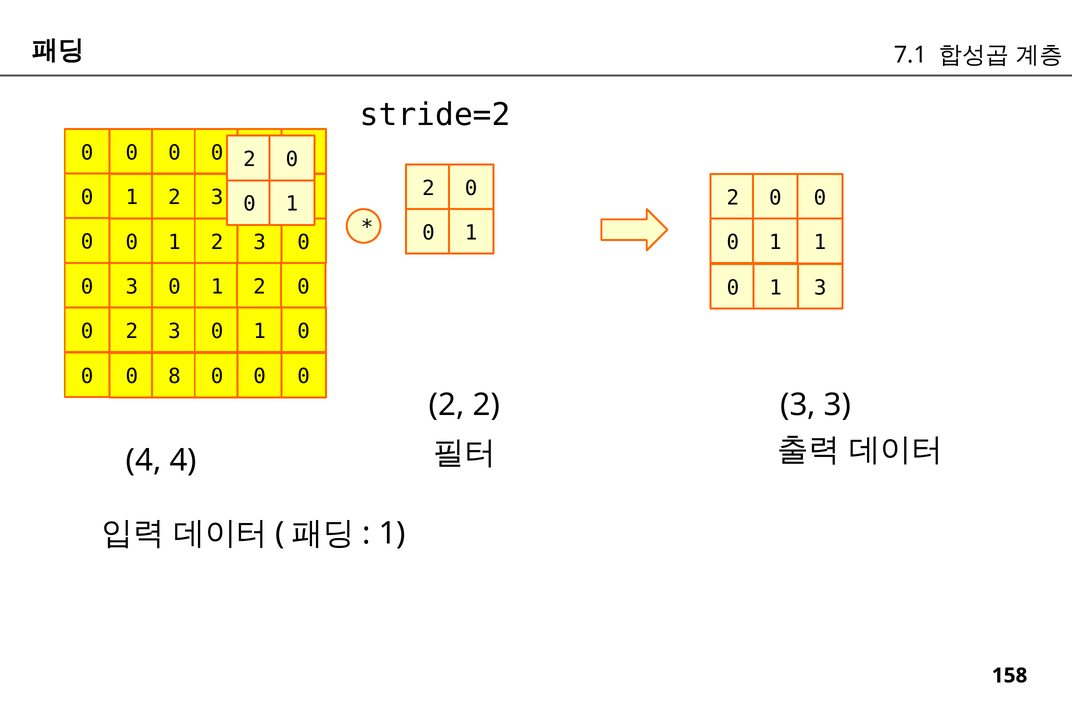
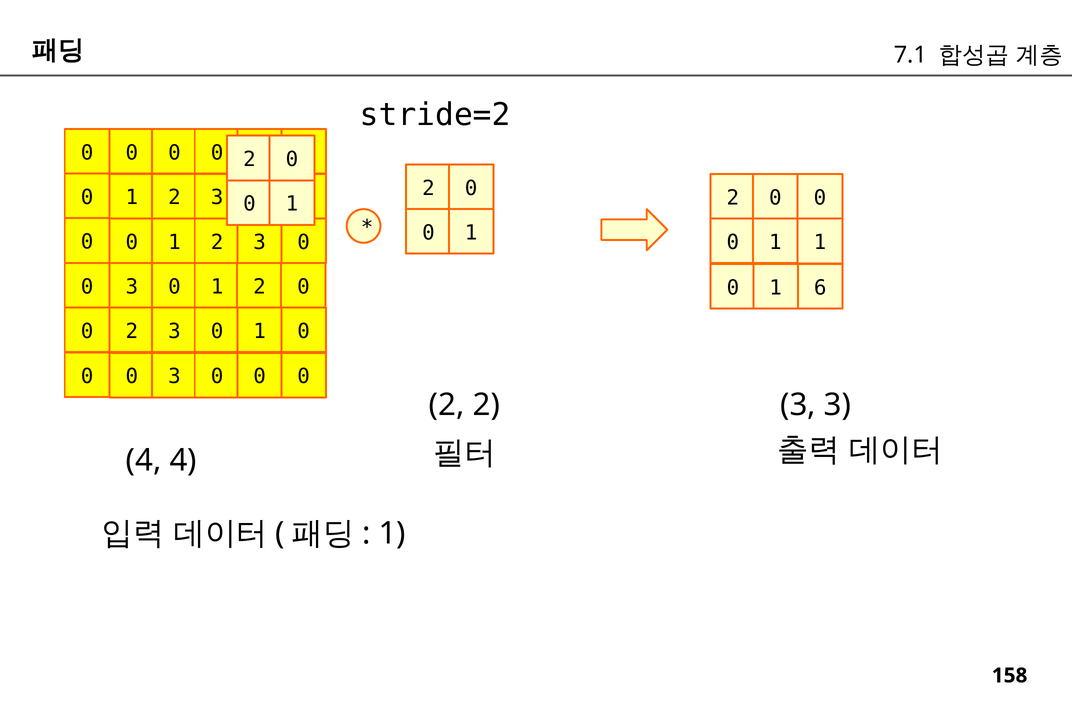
1 3: 3 -> 6
0 8: 8 -> 3
